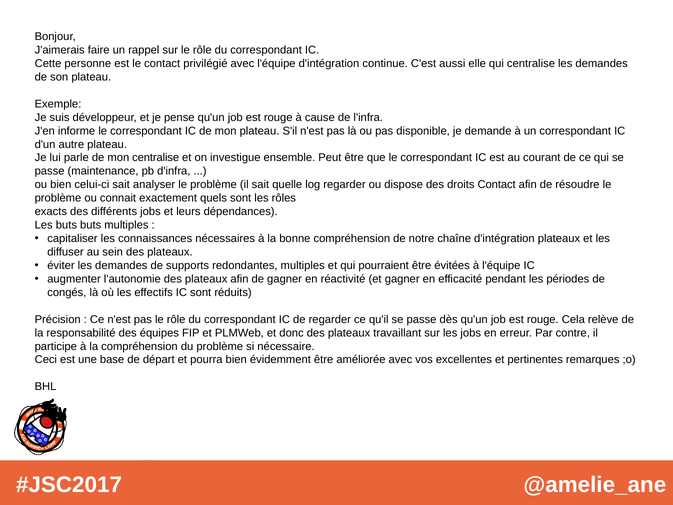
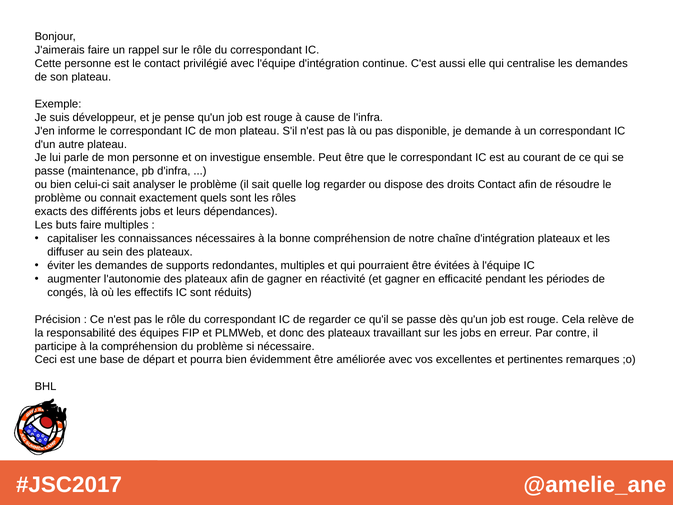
mon centralise: centralise -> personne
buts buts: buts -> faire
